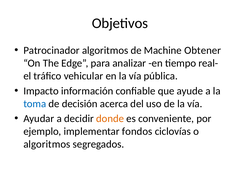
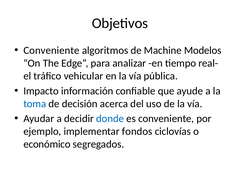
Patrocinador at (51, 50): Patrocinador -> Conveniente
Obtener: Obtener -> Modelos
donde colour: orange -> blue
algoritmos at (47, 144): algoritmos -> económico
